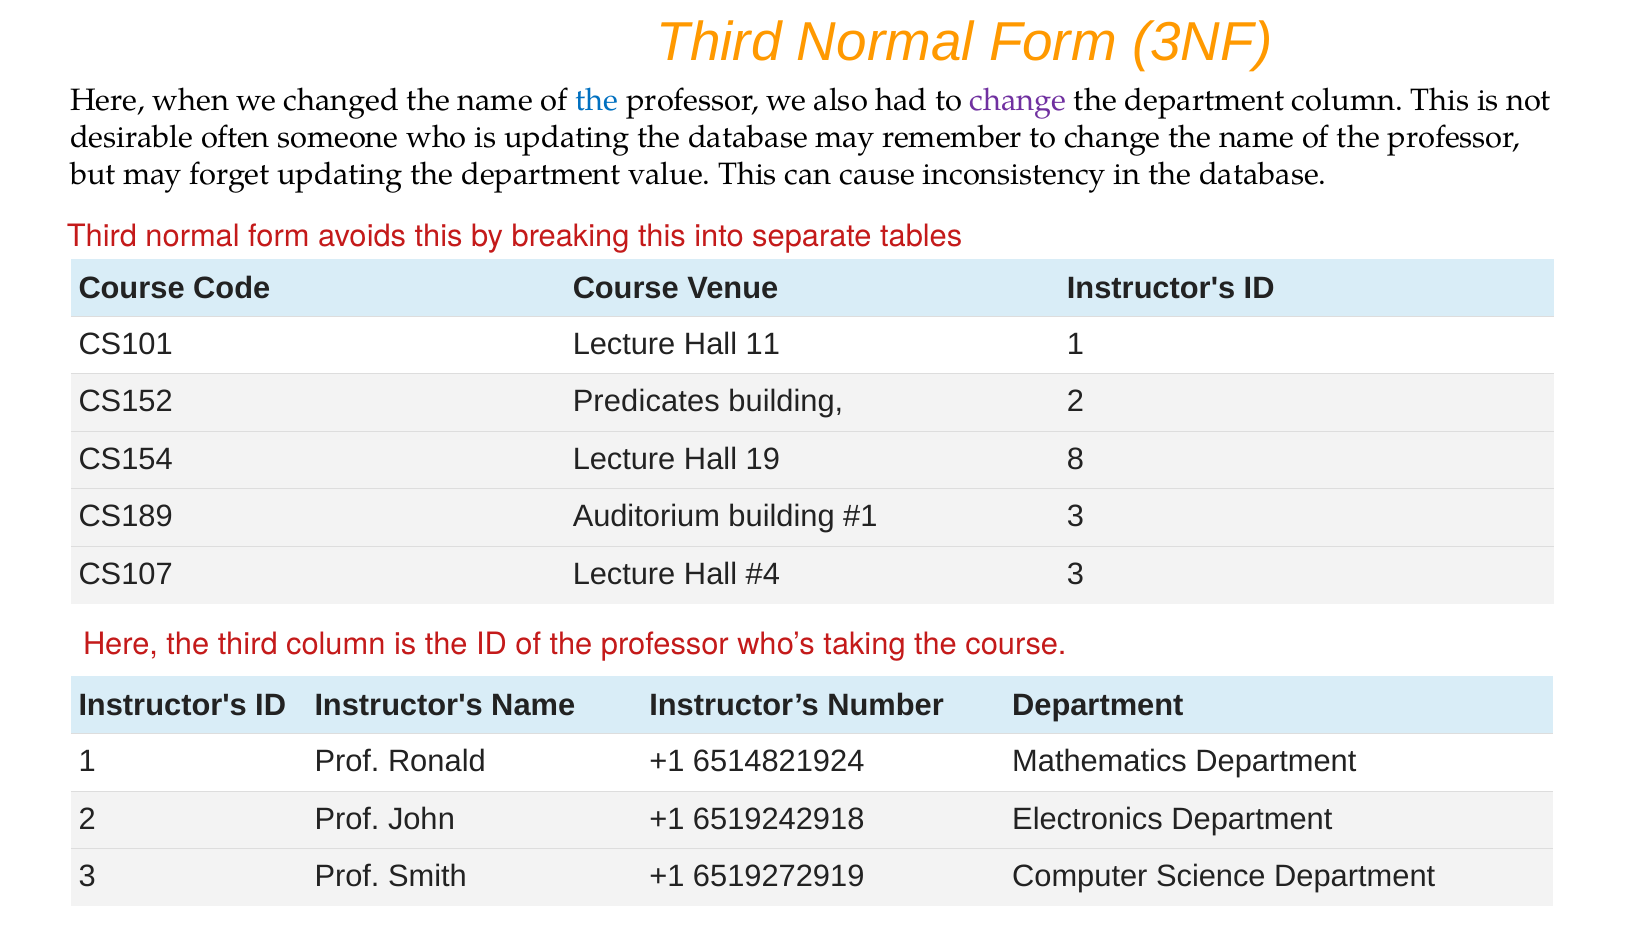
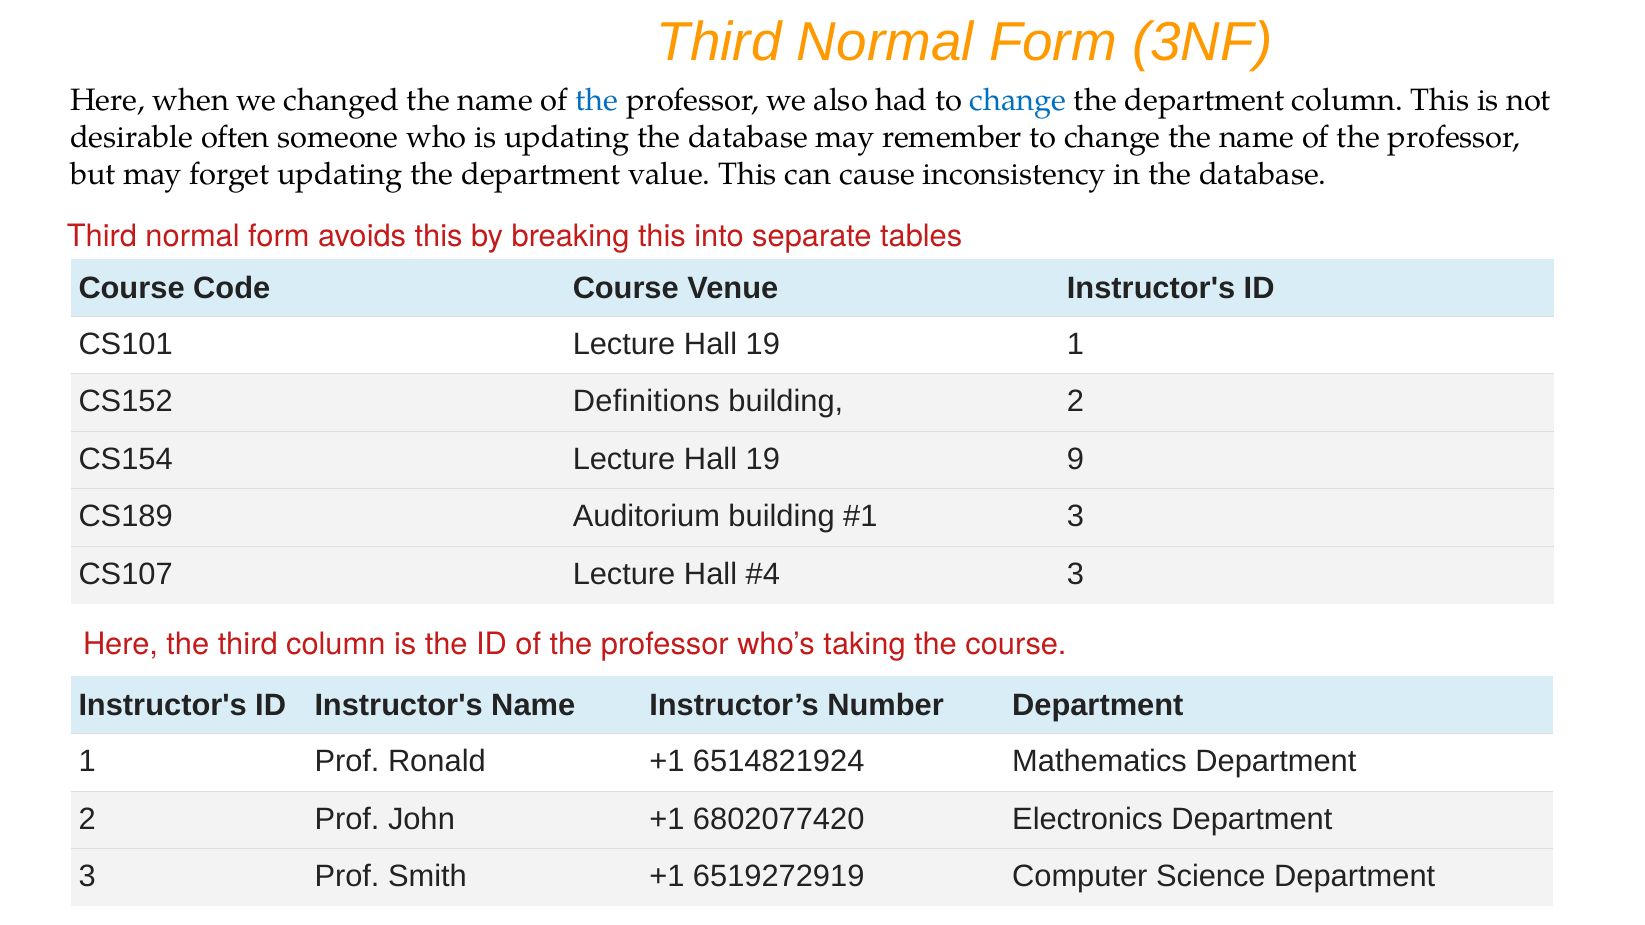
change at (1018, 101) colour: purple -> blue
CS101 Lecture Hall 11: 11 -> 19
Predicates: Predicates -> Definitions
8: 8 -> 9
6519242918: 6519242918 -> 6802077420
